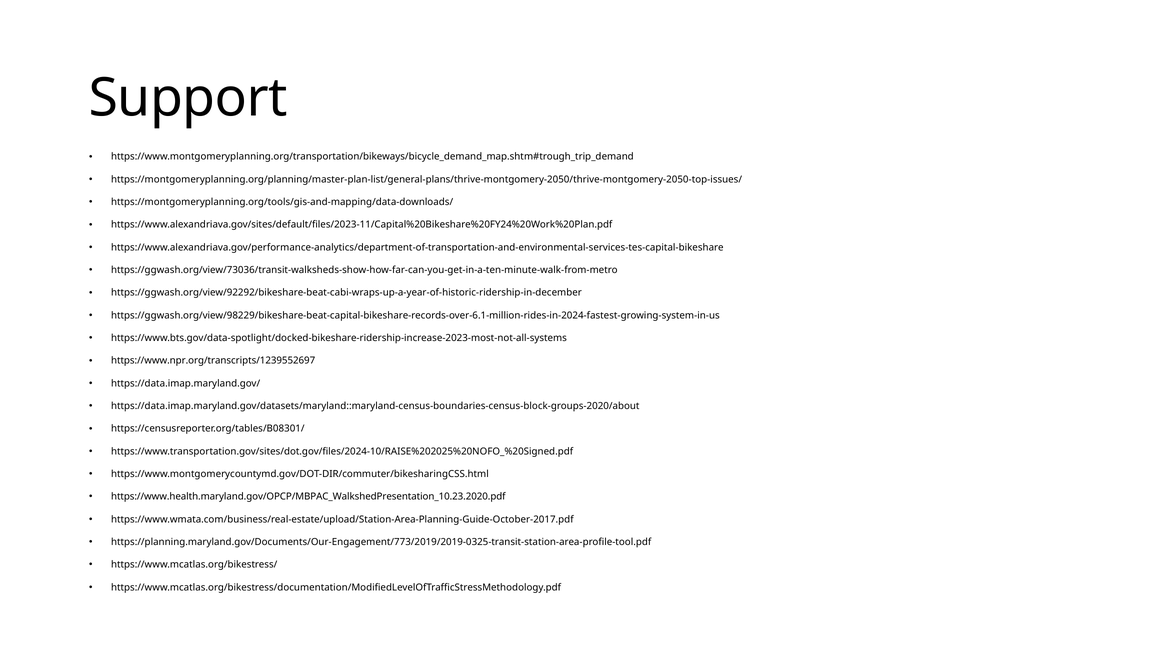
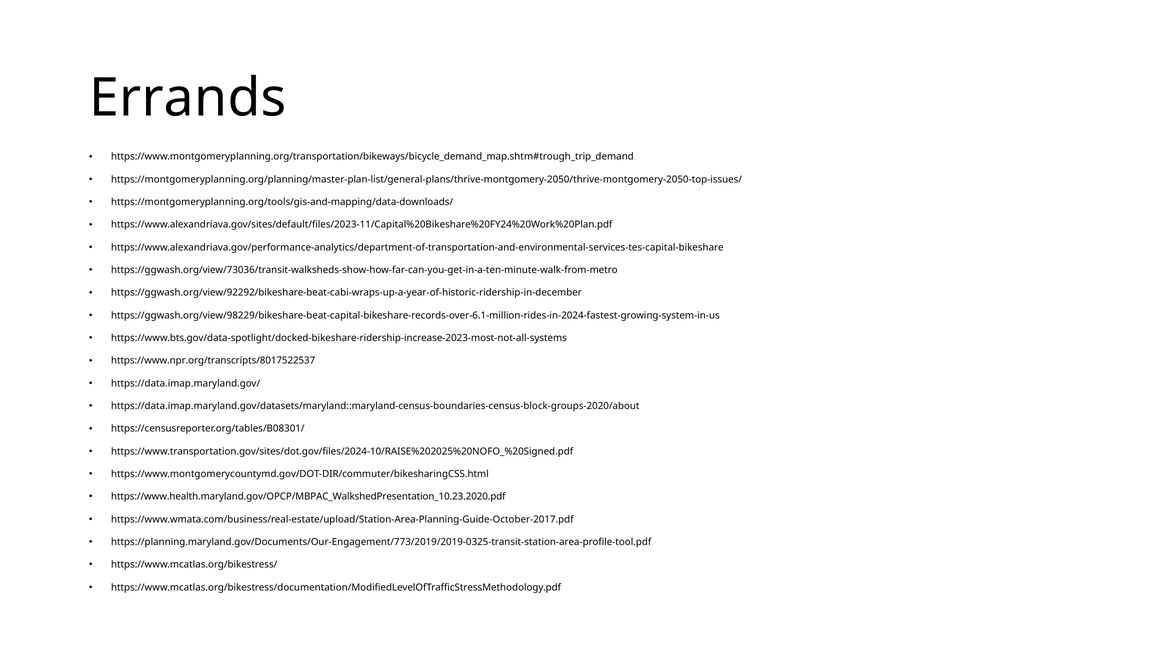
Support: Support -> Errands
https://www.npr.org/transcripts/1239552697: https://www.npr.org/transcripts/1239552697 -> https://www.npr.org/transcripts/8017522537
